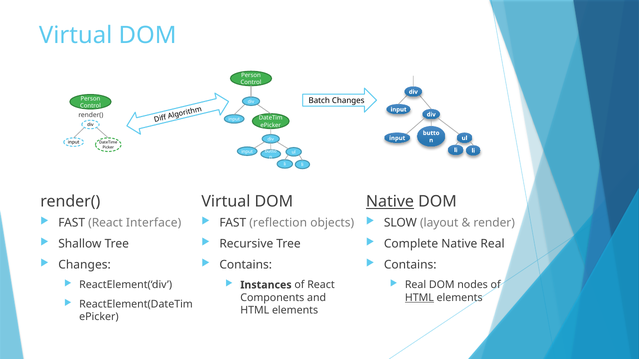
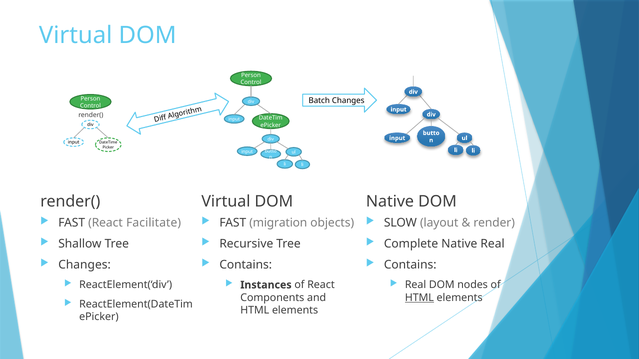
Native at (390, 202) underline: present -> none
Interface: Interface -> Facilitate
reflection: reflection -> migration
